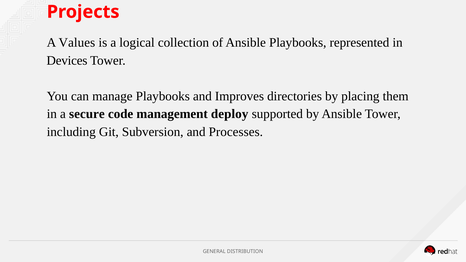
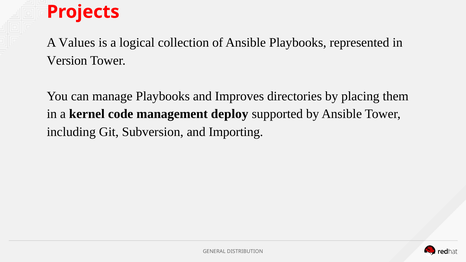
Devices: Devices -> Version
secure: secure -> kernel
Processes: Processes -> Importing
